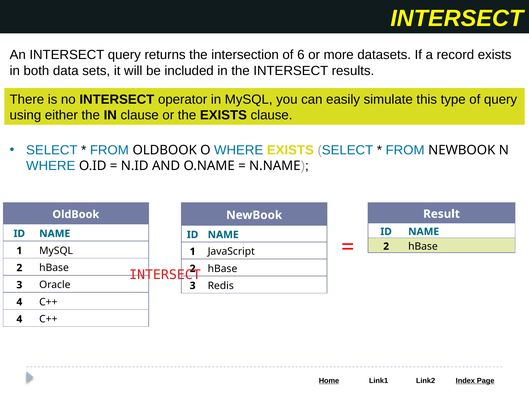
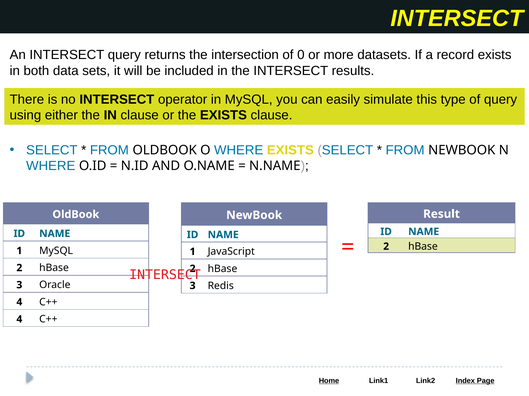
6: 6 -> 0
